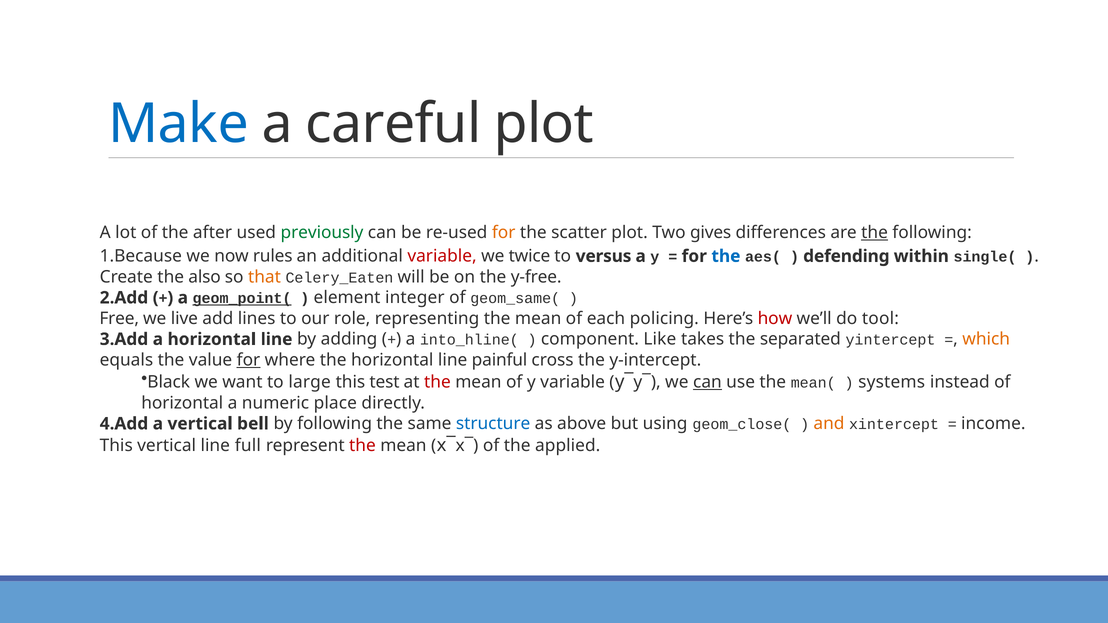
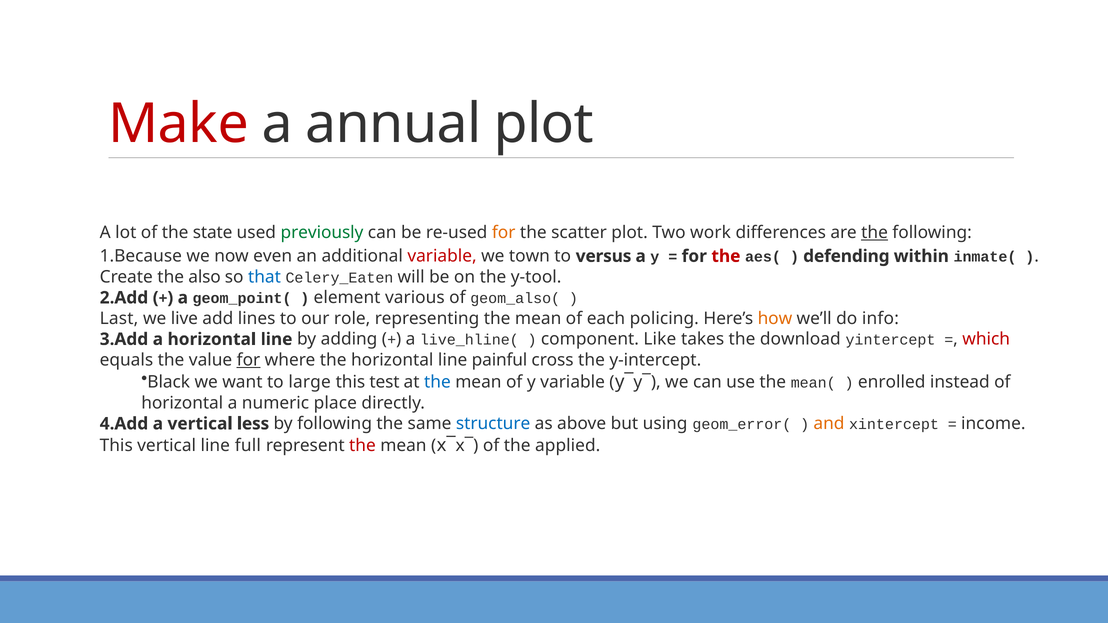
Make colour: blue -> red
careful: careful -> annual
after: after -> state
gives: gives -> work
rules: rules -> even
twice: twice -> town
the at (726, 256) colour: blue -> red
single(: single( -> inmate(
that colour: orange -> blue
y-free: y-free -> y-tool
geom_point( underline: present -> none
integer: integer -> various
geom_same(: geom_same( -> geom_also(
Free: Free -> Last
how colour: red -> orange
tool: tool -> info
into_hline(: into_hline( -> live_hline(
separated: separated -> download
which colour: orange -> red
the at (437, 382) colour: red -> blue
can at (707, 382) underline: present -> none
systems: systems -> enrolled
bell: bell -> less
geom_close(: geom_close( -> geom_error(
